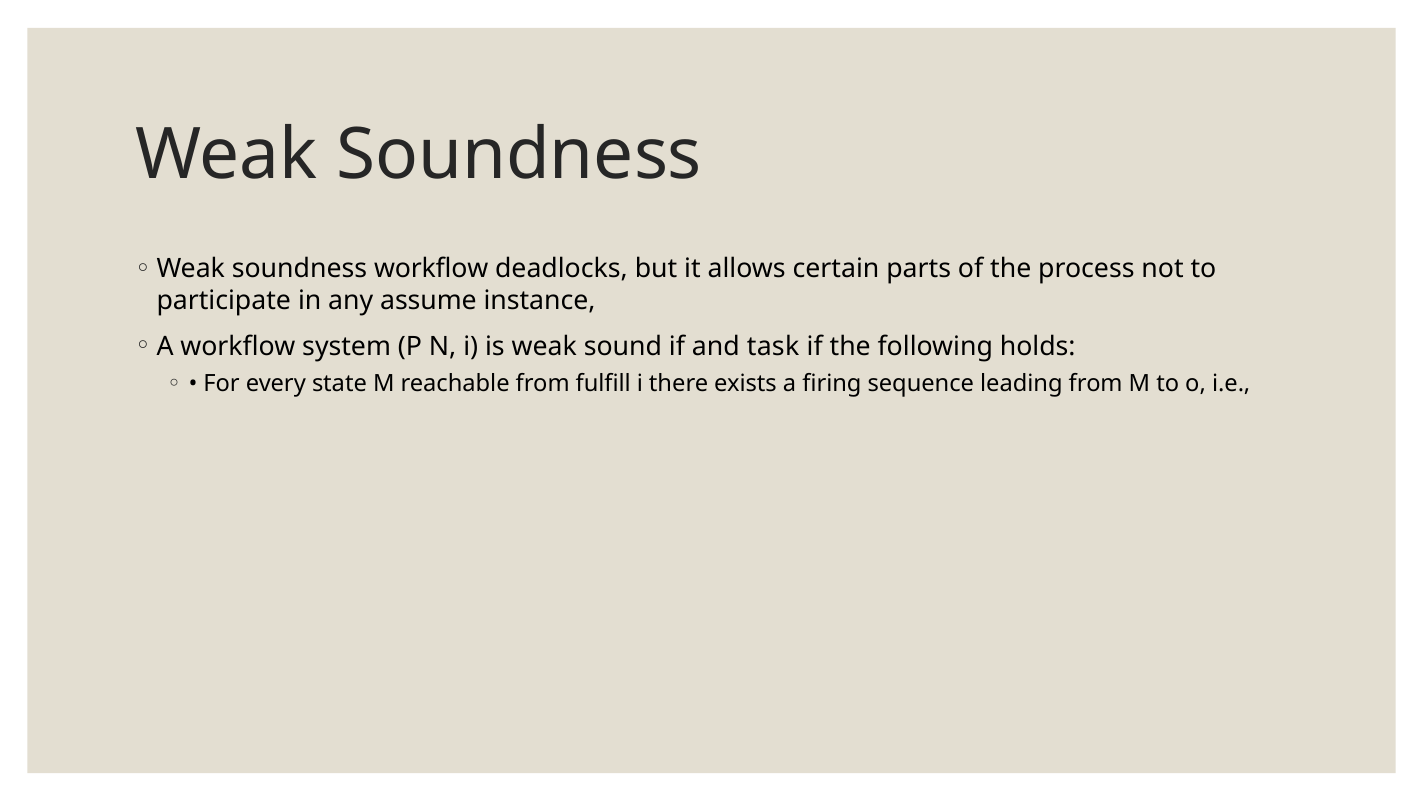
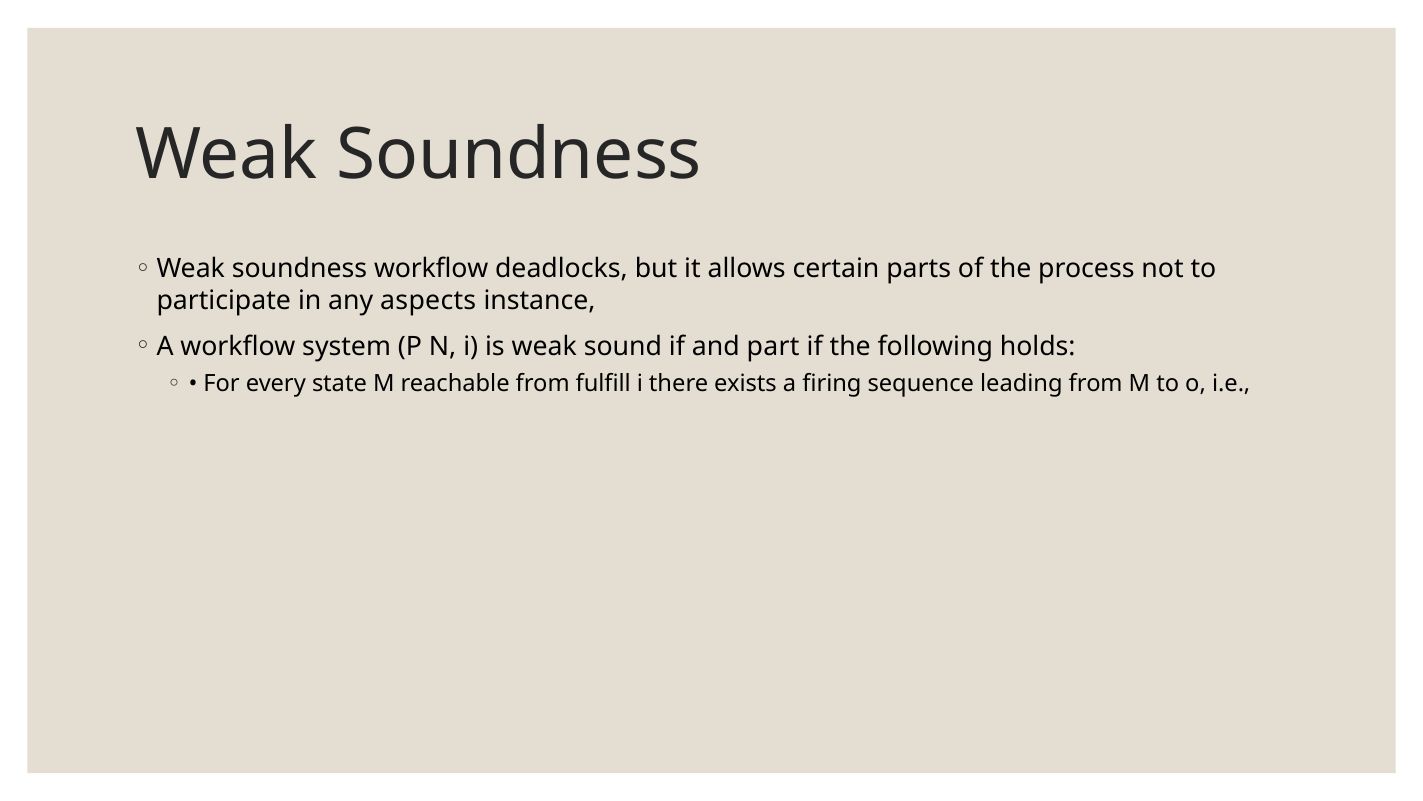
assume: assume -> aspects
task: task -> part
